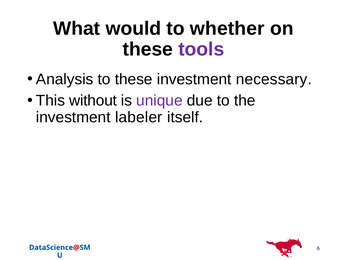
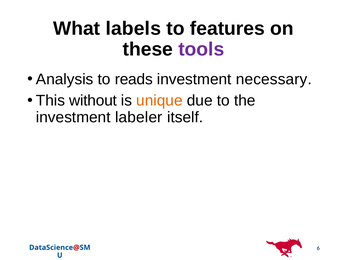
would: would -> labels
whether: whether -> features
to these: these -> reads
unique colour: purple -> orange
